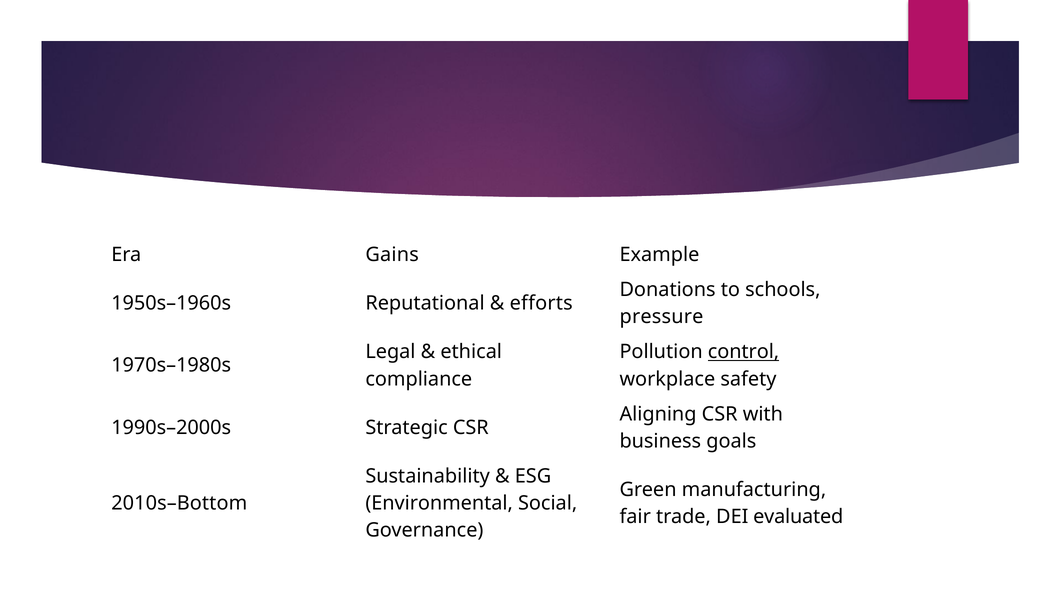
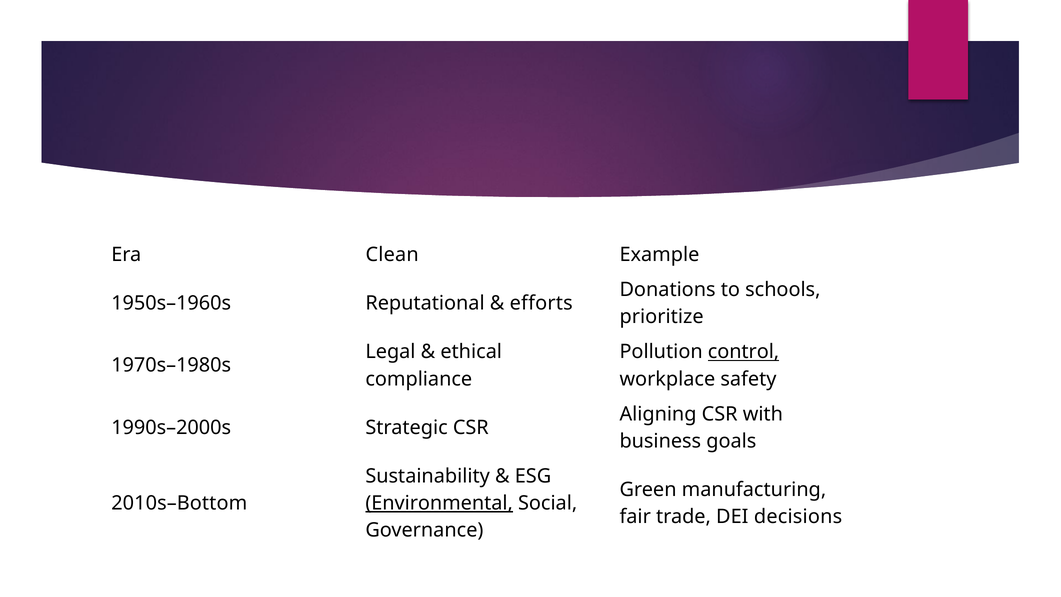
Gains: Gains -> Clean
pressure: pressure -> prioritize
Environmental underline: none -> present
evaluated: evaluated -> decisions
